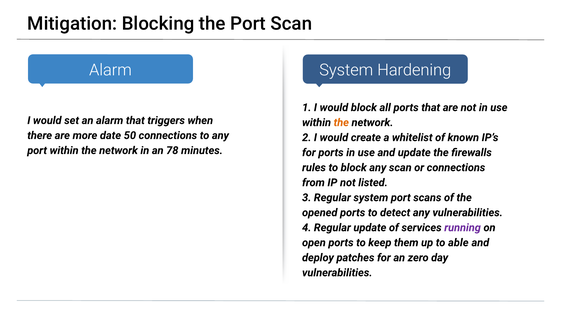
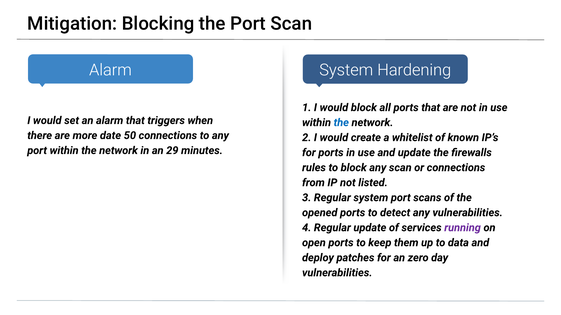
the at (341, 123) colour: orange -> blue
78: 78 -> 29
able: able -> data
